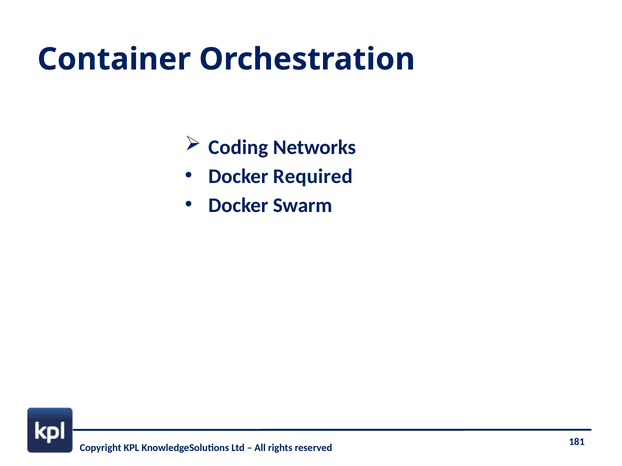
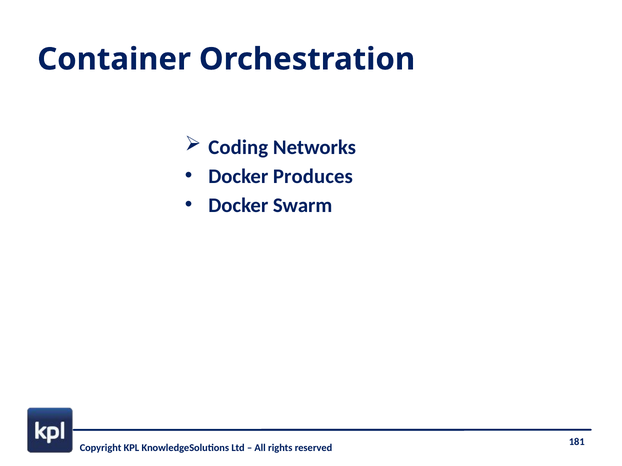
Required: Required -> Produces
